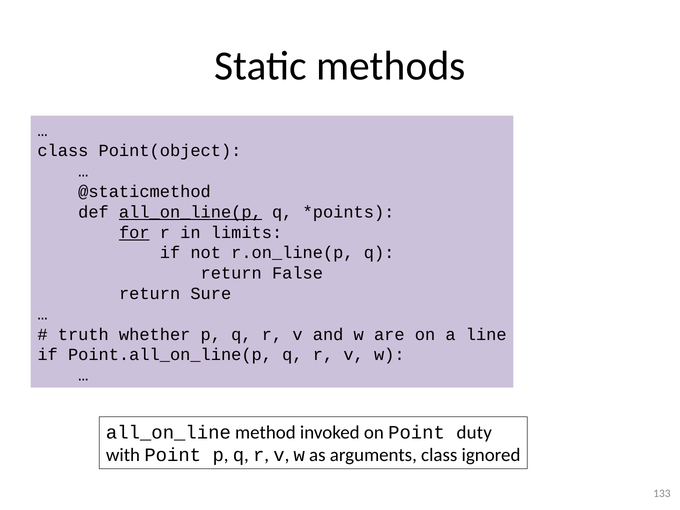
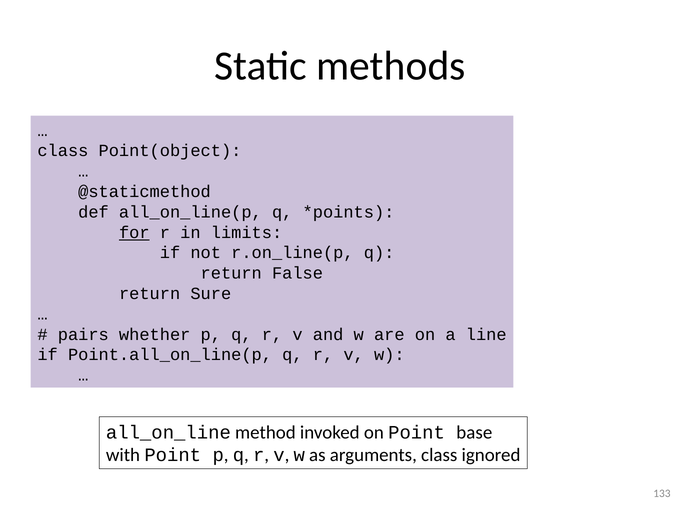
all_on_line(p underline: present -> none
truth: truth -> pairs
duty: duty -> base
